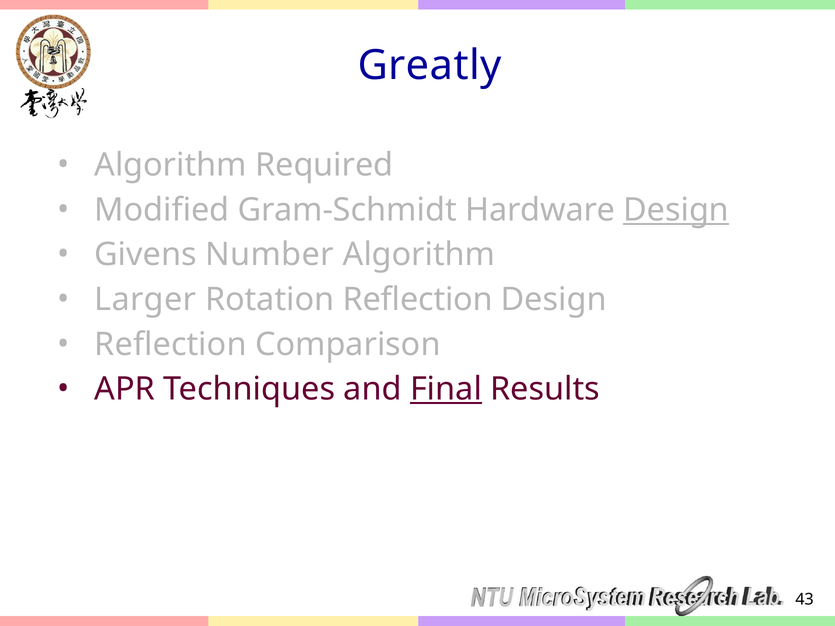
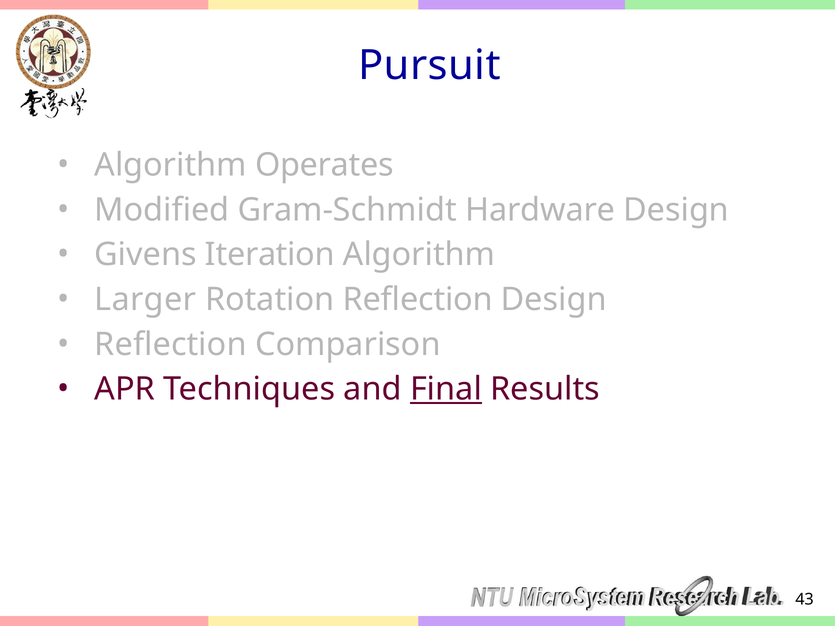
Greatly: Greatly -> Pursuit
Required: Required -> Operates
Design at (676, 210) underline: present -> none
Number: Number -> Iteration
